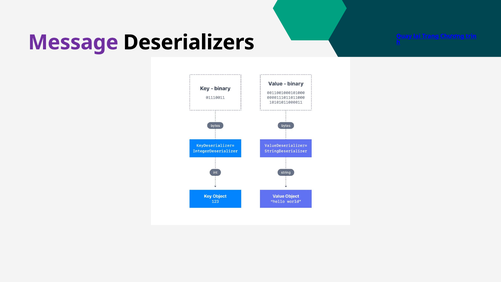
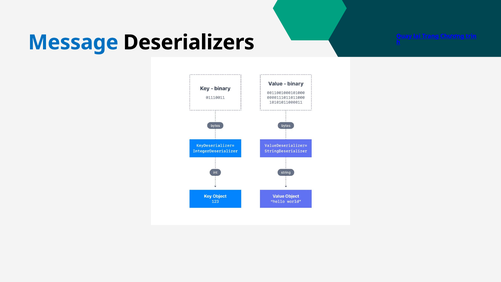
Message colour: purple -> blue
